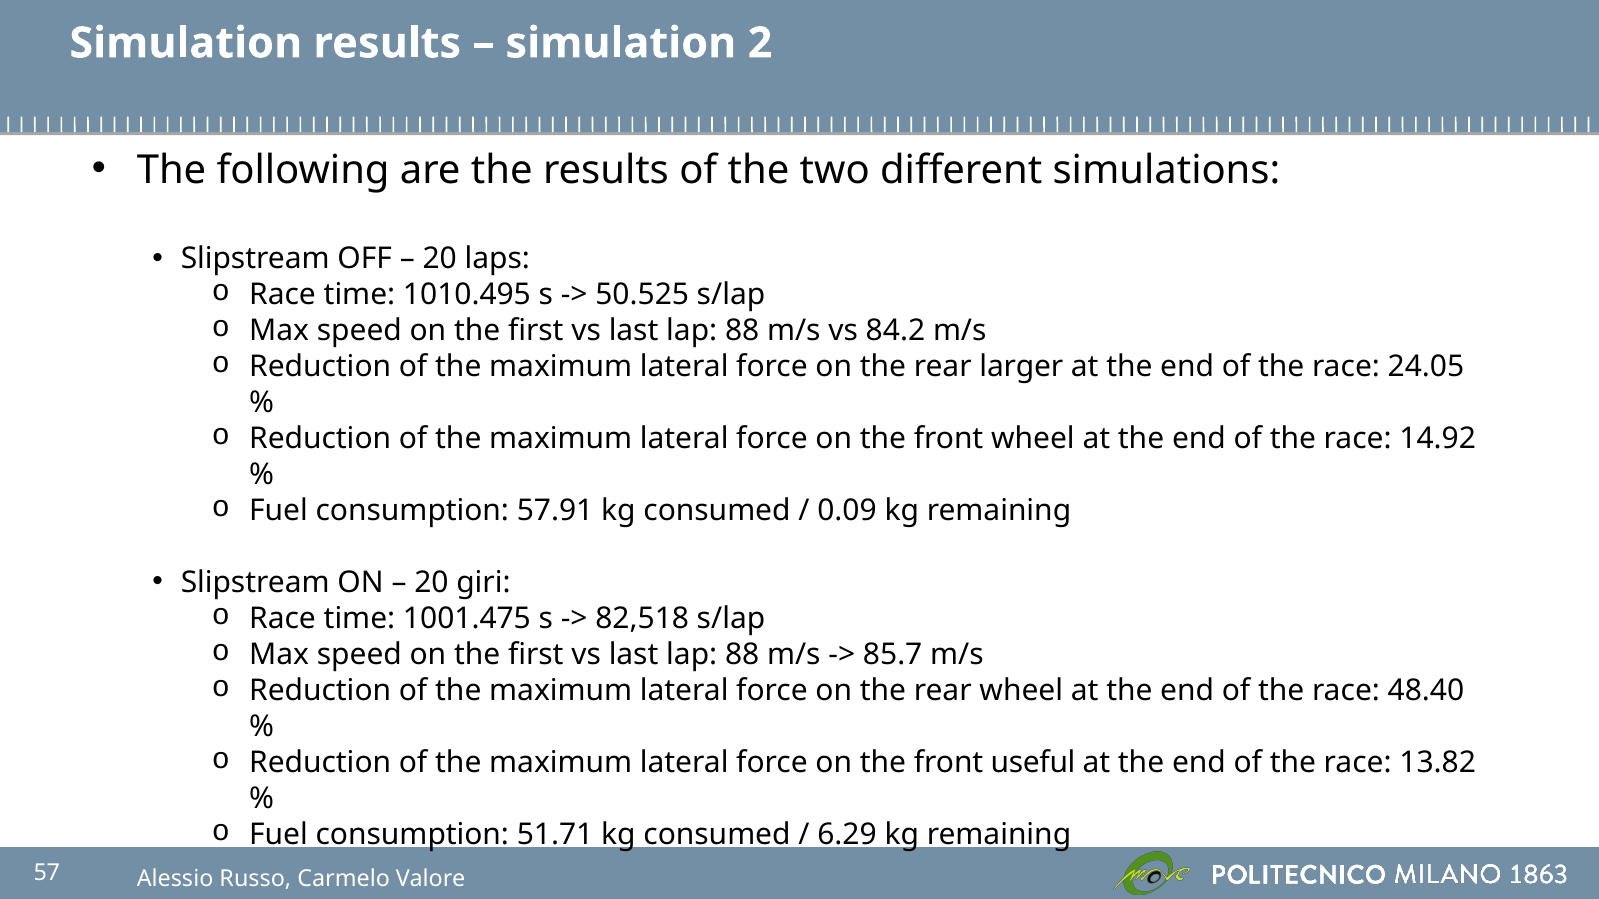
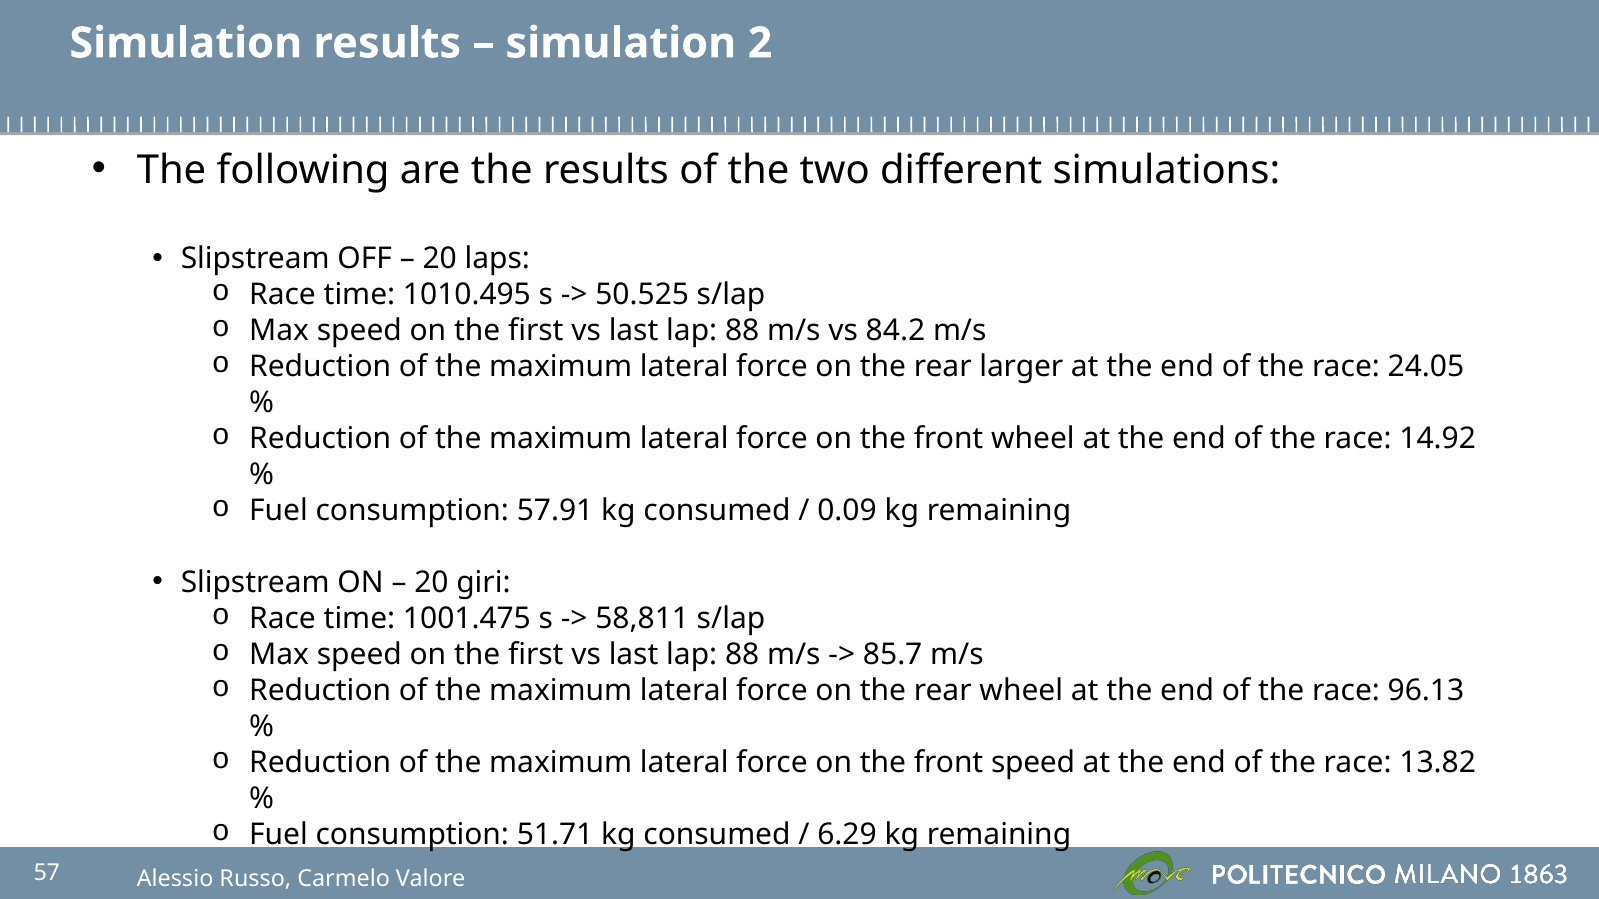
82,518: 82,518 -> 58,811
48.40: 48.40 -> 96.13
front useful: useful -> speed
